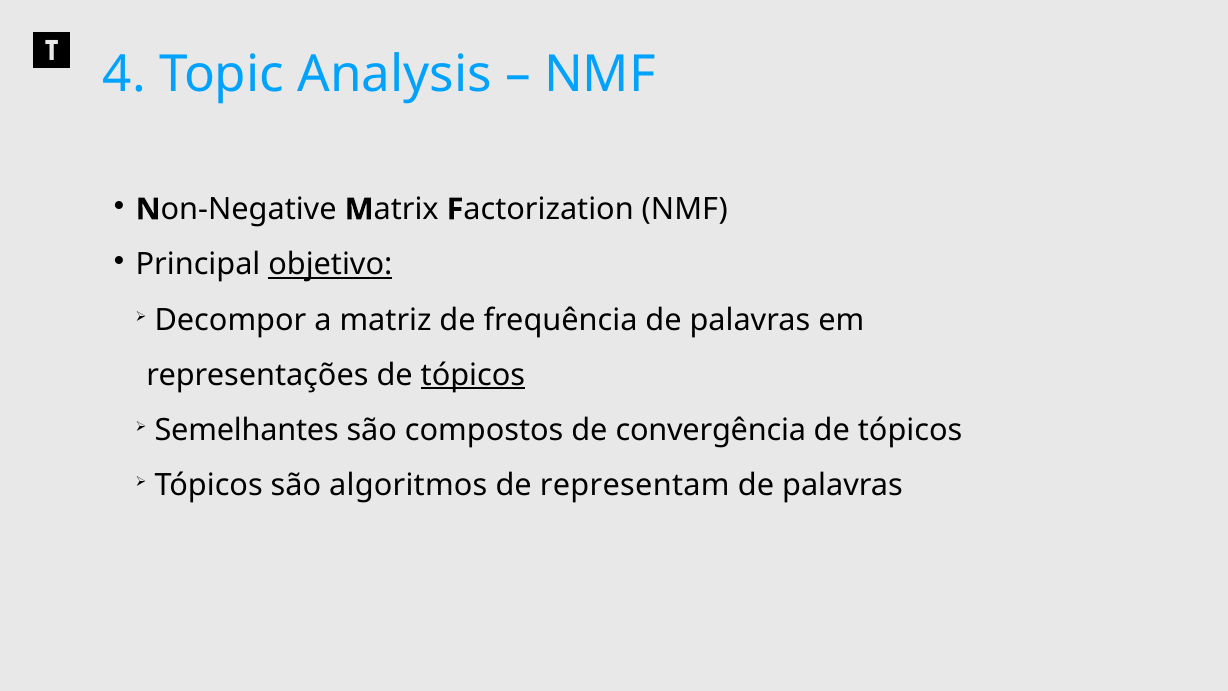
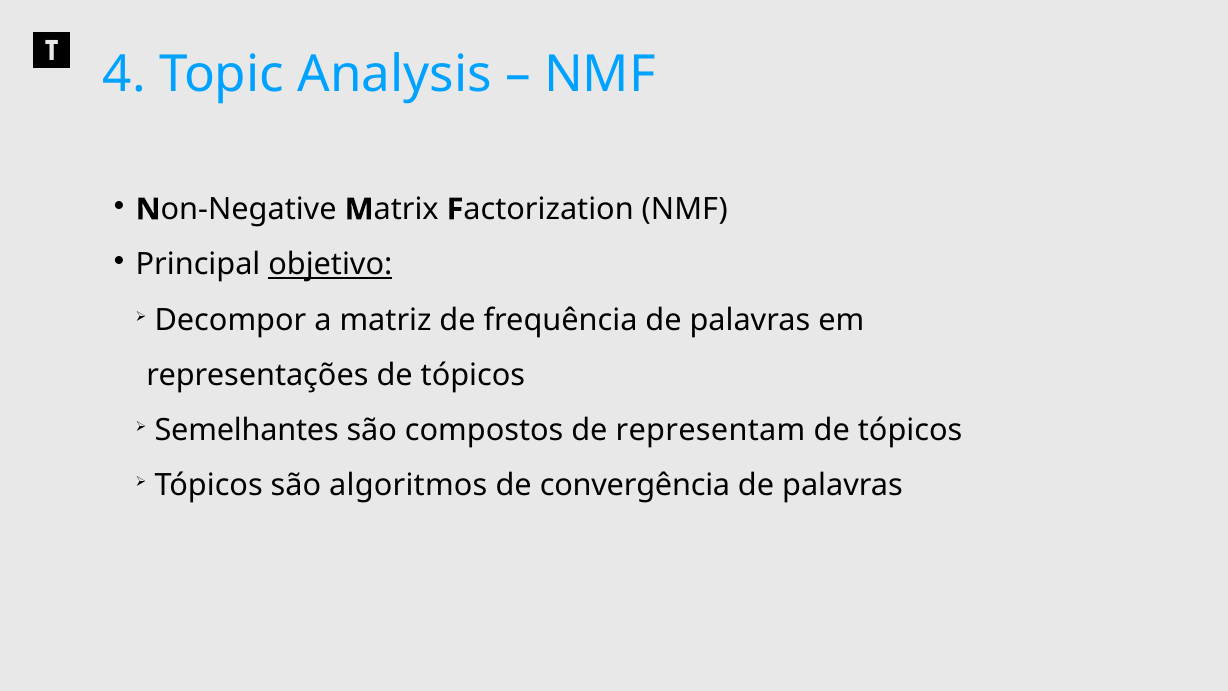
tópicos at (473, 375) underline: present -> none
convergência: convergência -> representam
representam: representam -> convergência
